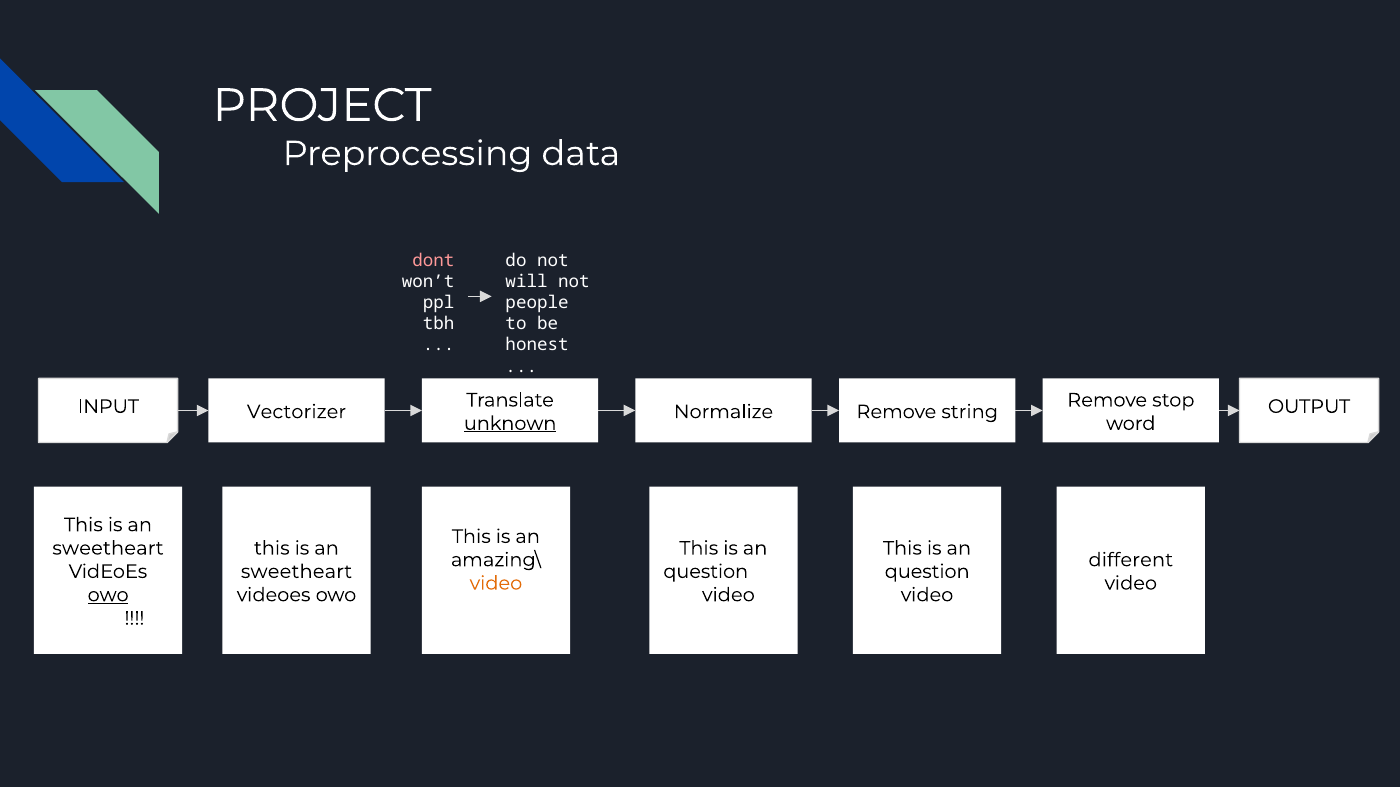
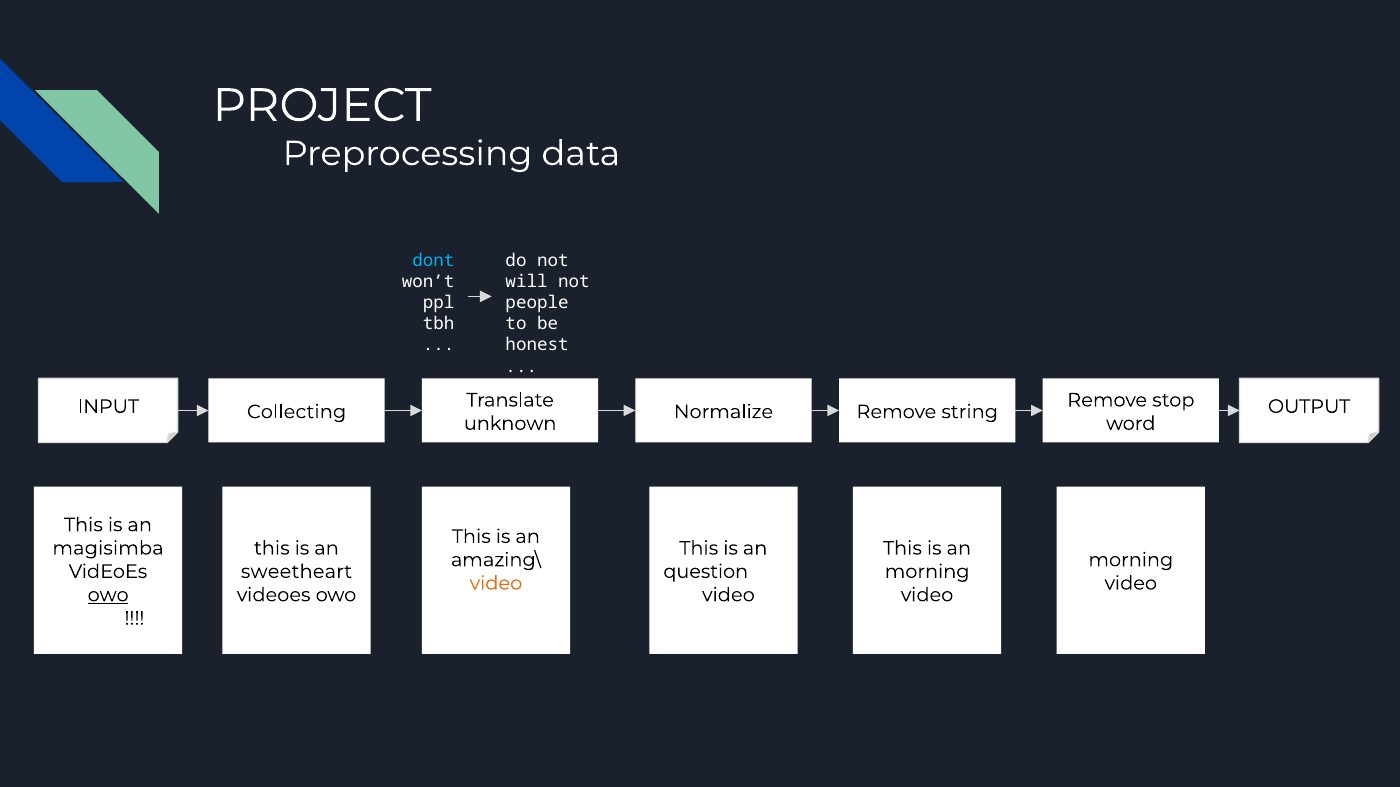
dont colour: pink -> light blue
Vectorizer: Vectorizer -> Collecting
unknown underline: present -> none
sweetheart at (108, 549): sweetheart -> magisimba
different at (1131, 560): different -> morning
question at (927, 572): question -> morning
